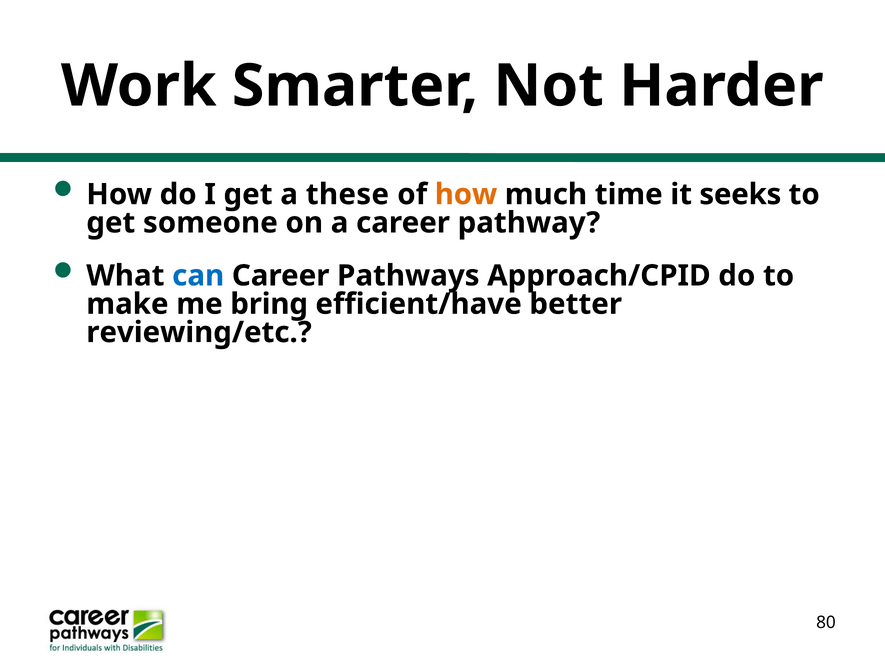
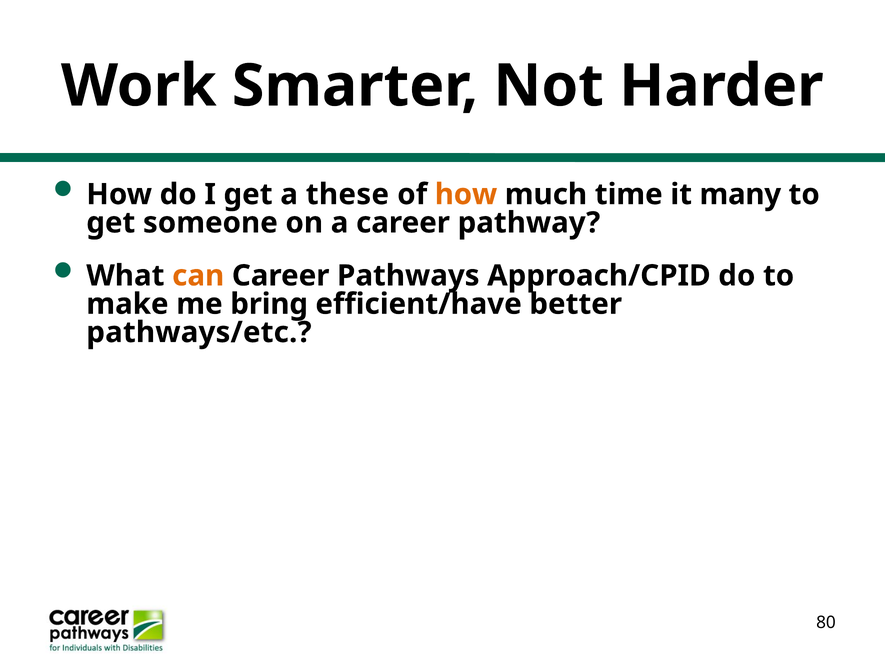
seeks: seeks -> many
can colour: blue -> orange
reviewing/etc: reviewing/etc -> pathways/etc
